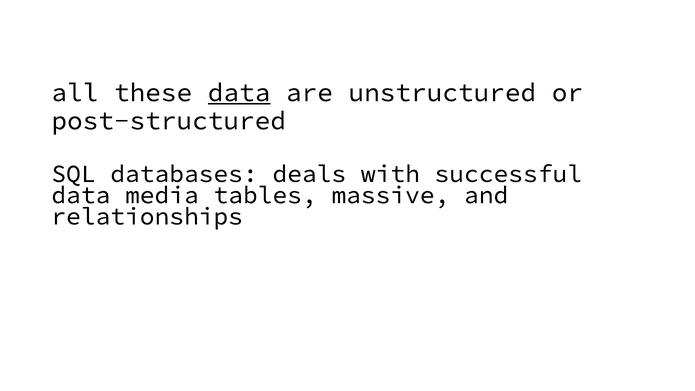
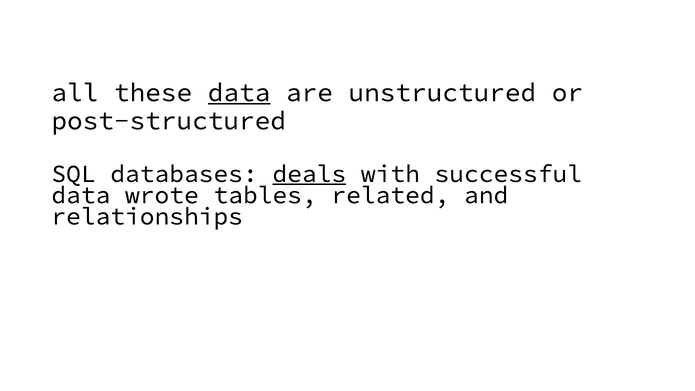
deals underline: none -> present
media: media -> wrote
massive: massive -> related
